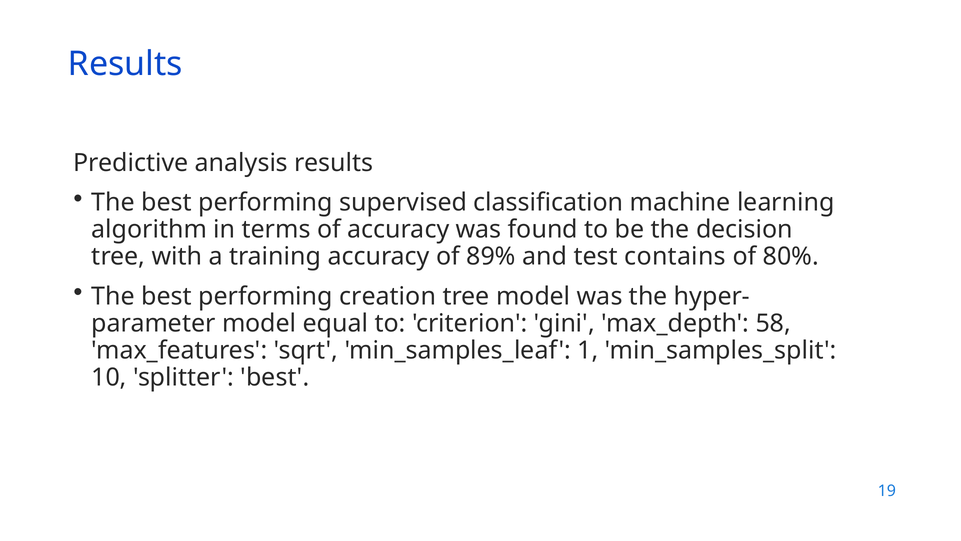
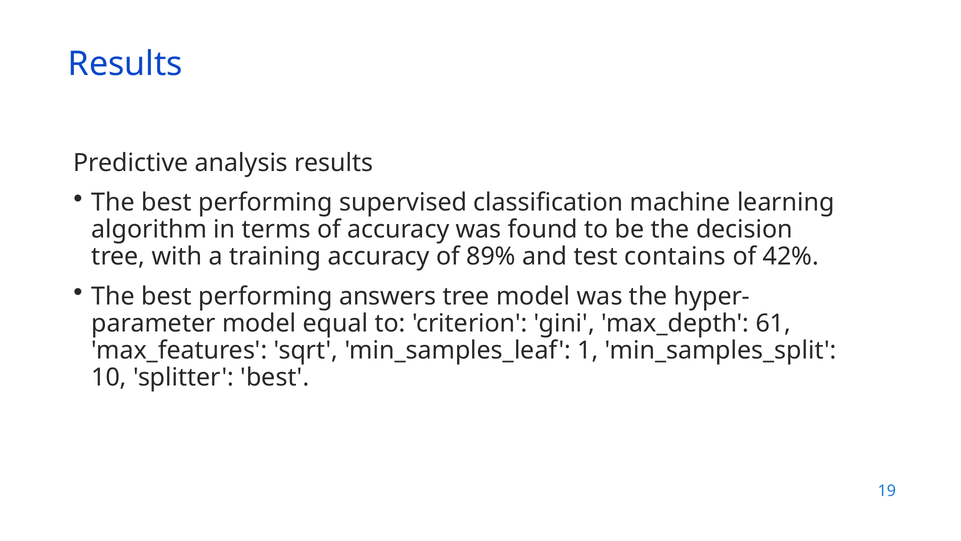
80%: 80% -> 42%
creation: creation -> answers
58: 58 -> 61
